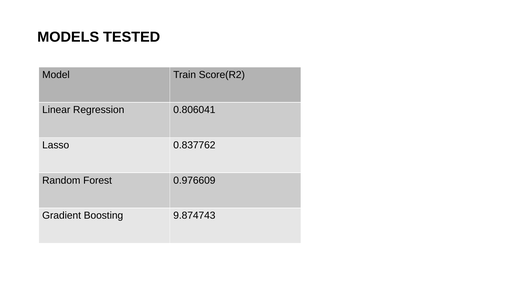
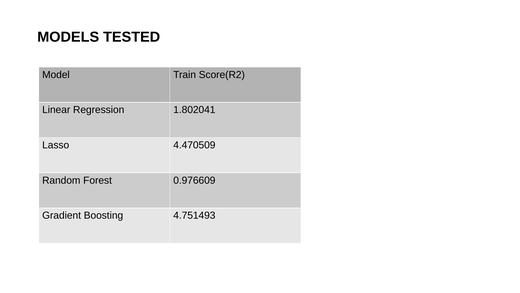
0.806041: 0.806041 -> 1.802041
0.837762: 0.837762 -> 4.470509
9.874743: 9.874743 -> 4.751493
